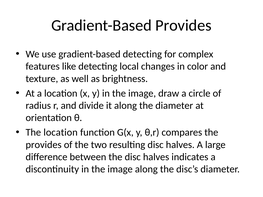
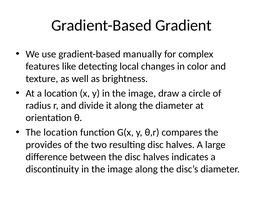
Gradient-Based Provides: Provides -> Gradient
gradient-based detecting: detecting -> manually
